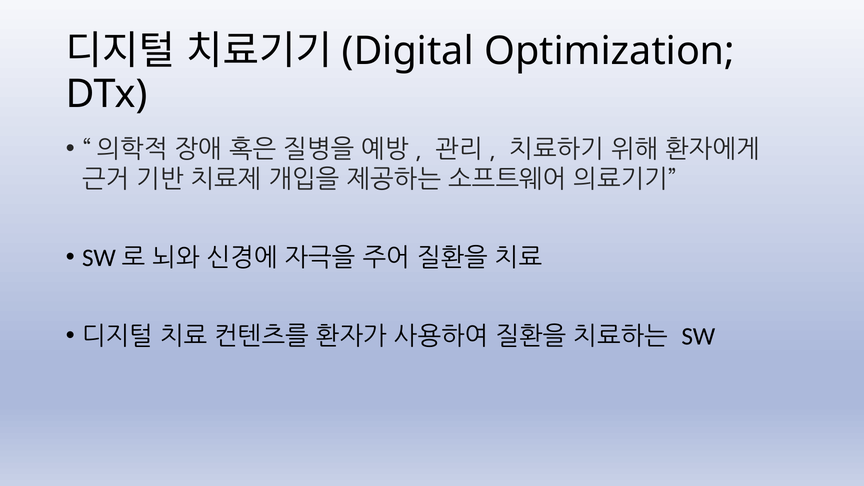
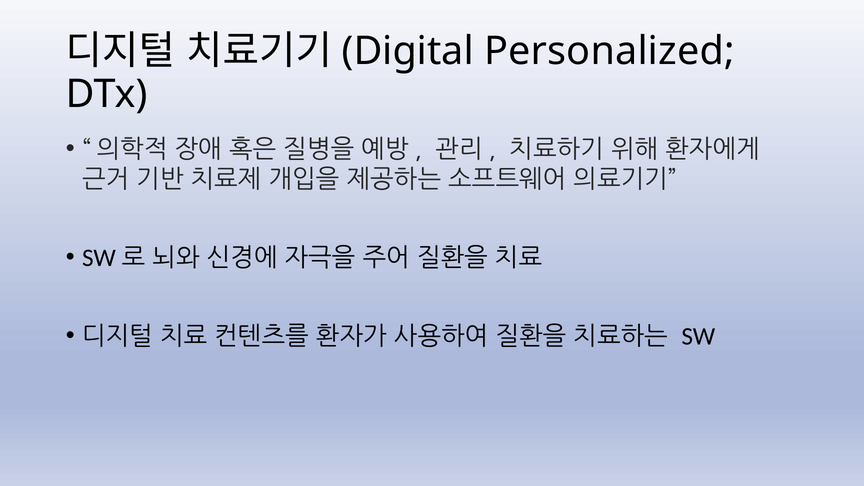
Optimization: Optimization -> Personalized
